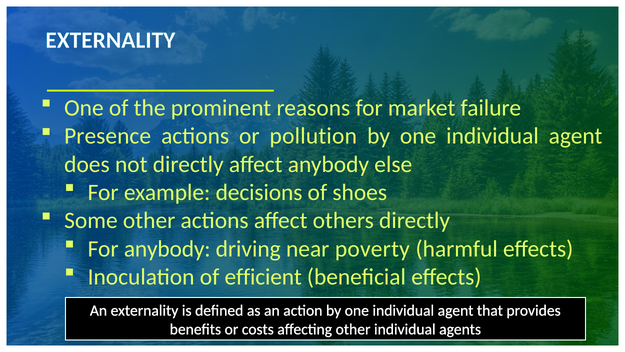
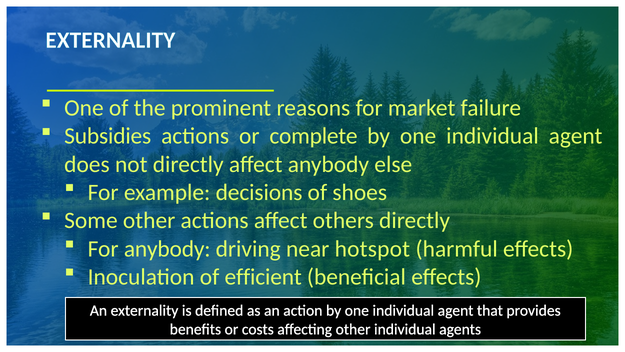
Presence: Presence -> Subsidies
pollution: pollution -> complete
poverty: poverty -> hotspot
